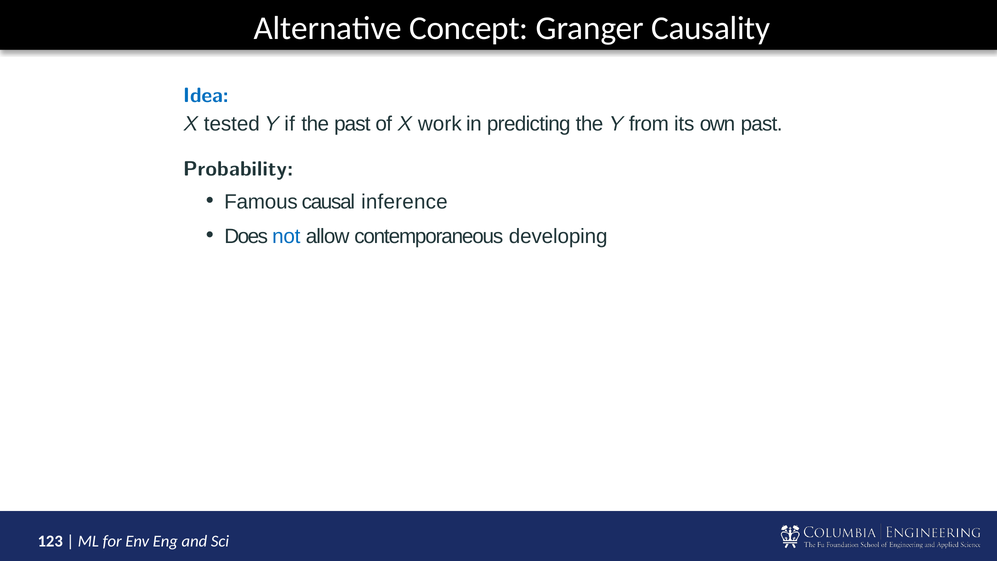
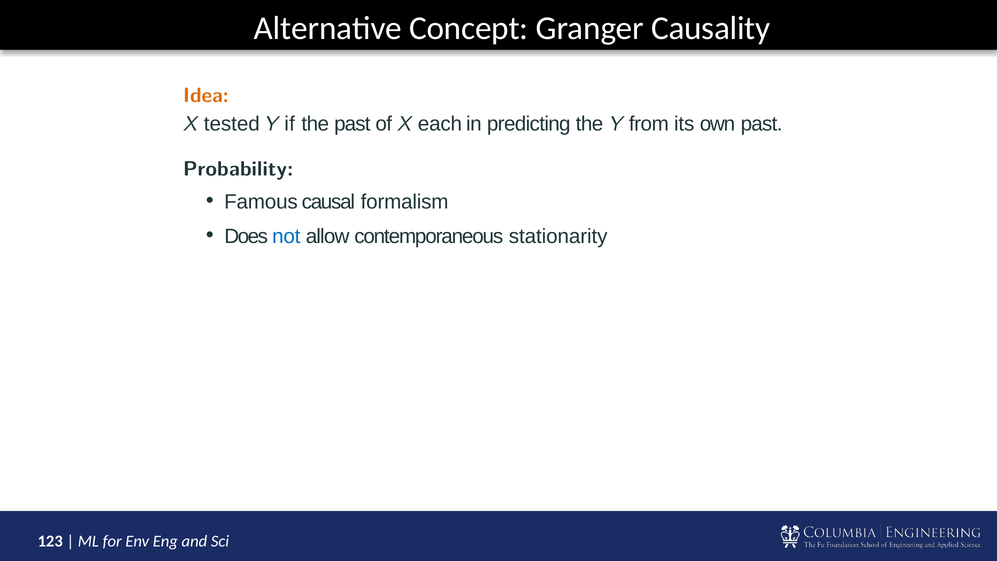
Idea colour: blue -> orange
work: work -> each
inference: inference -> formalism
developing: developing -> stationarity
